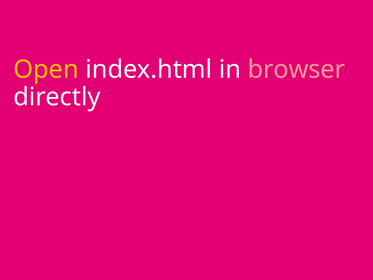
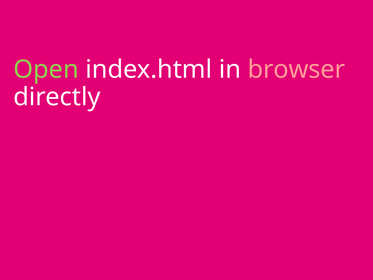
Open colour: yellow -> light green
